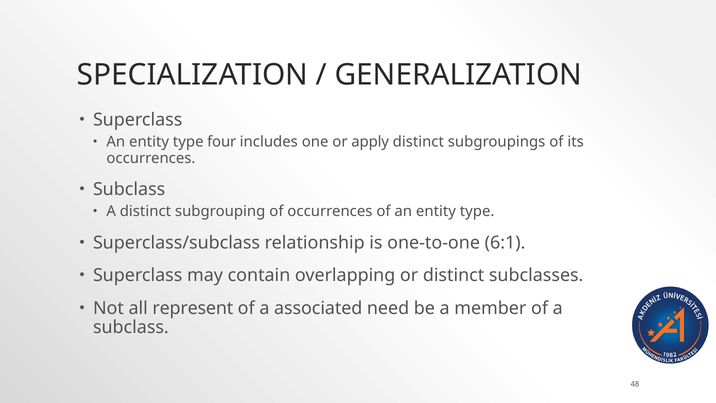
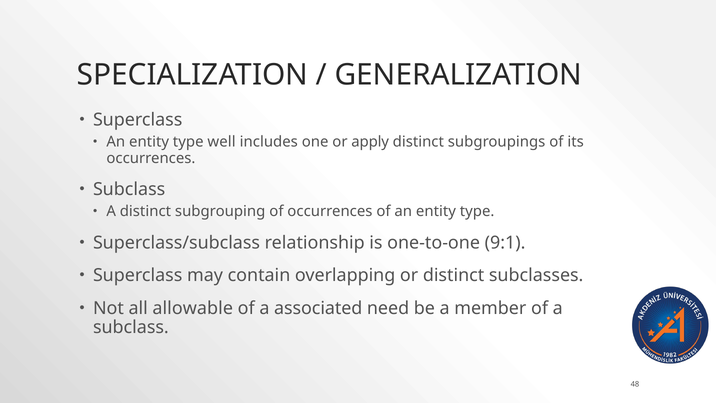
four: four -> well
6:1: 6:1 -> 9:1
represent: represent -> allowable
